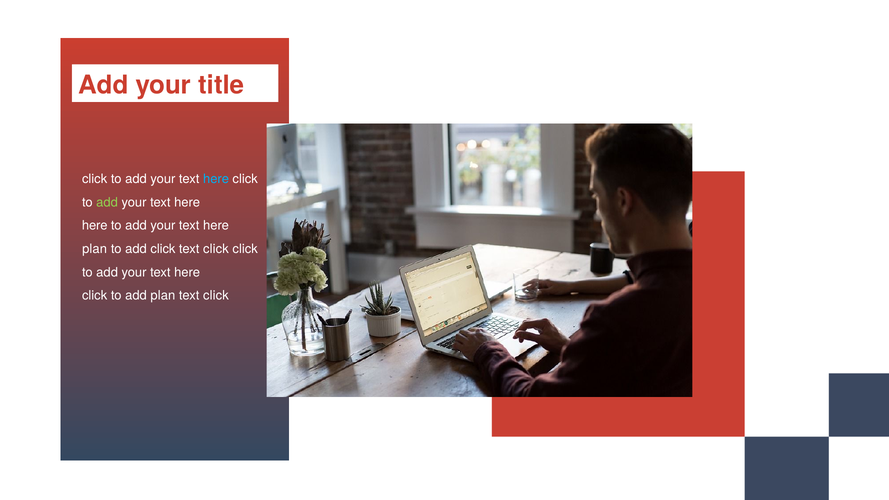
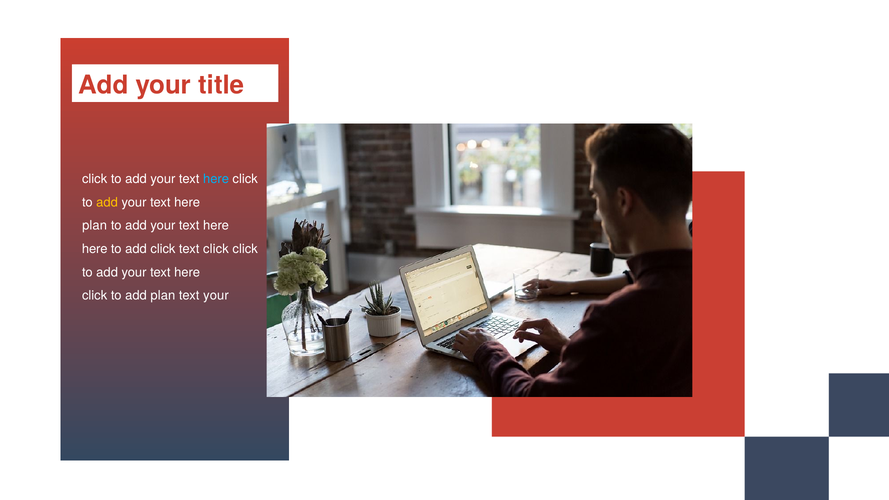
add at (107, 202) colour: light green -> yellow
here at (95, 226): here -> plan
plan at (95, 249): plan -> here
click at (216, 296): click -> your
